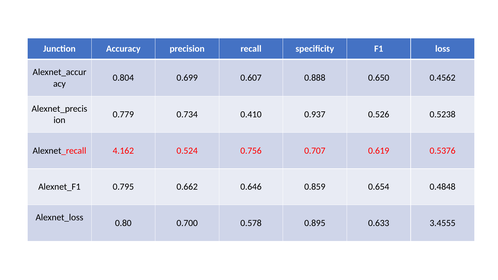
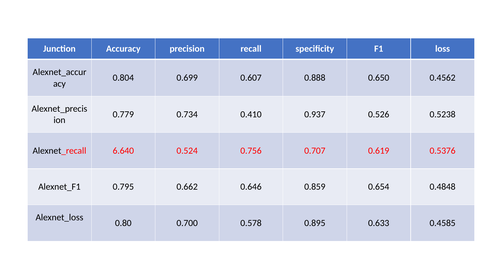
4.162: 4.162 -> 6.640
3.4555: 3.4555 -> 0.4585
